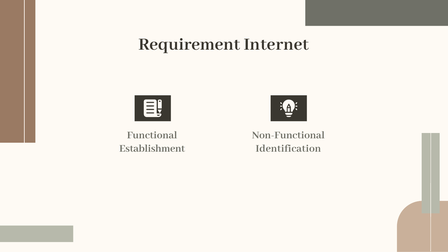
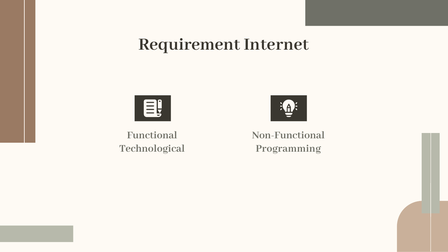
Establishment: Establishment -> Technological
Identification: Identification -> Programming
